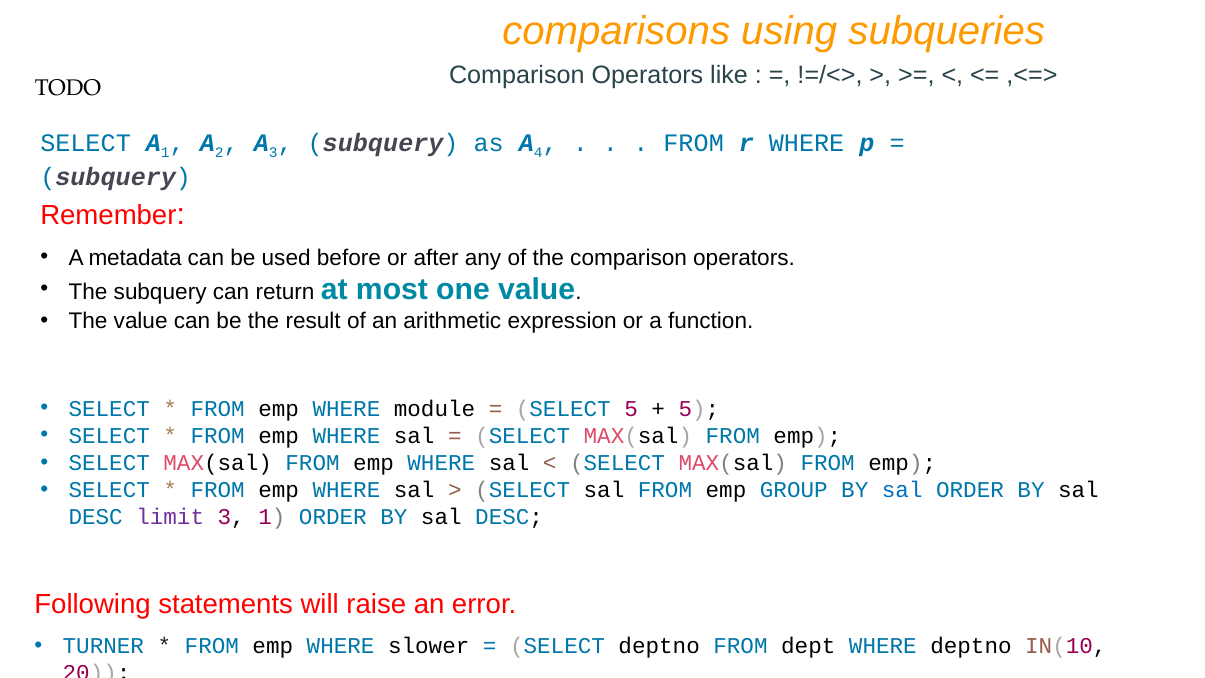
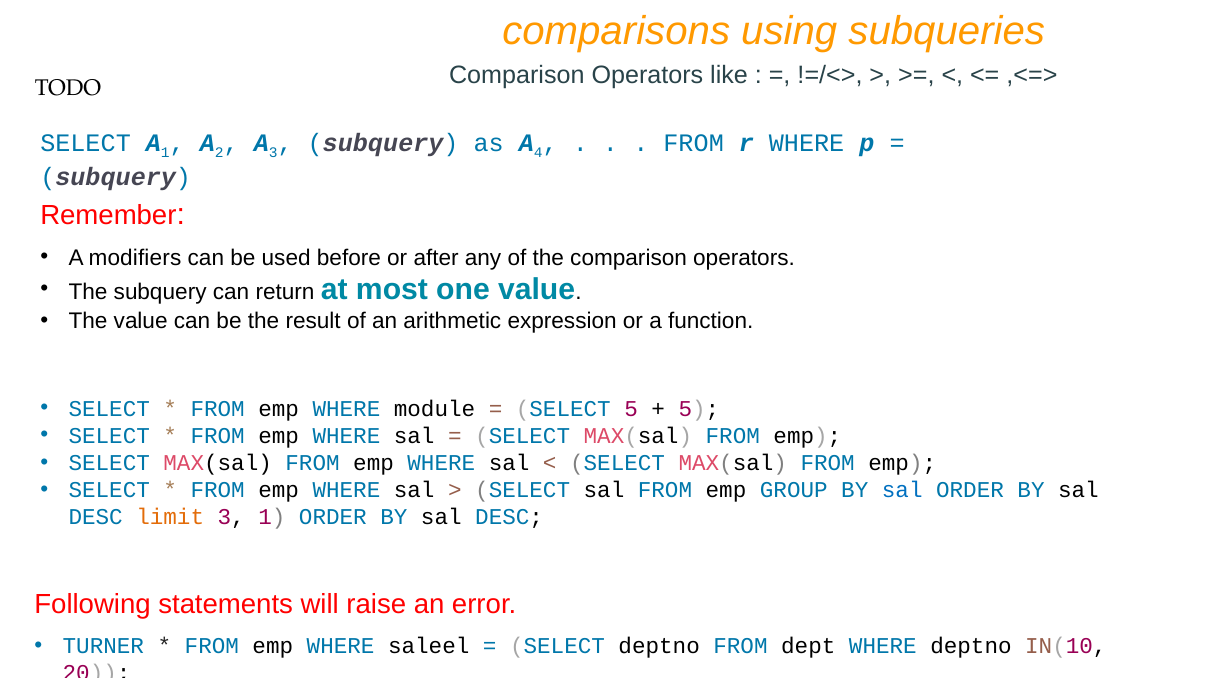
metadata: metadata -> modifiers
limit colour: purple -> orange
slower: slower -> saleel
